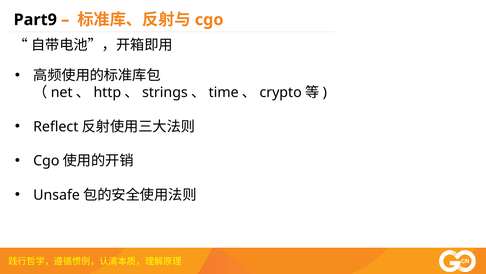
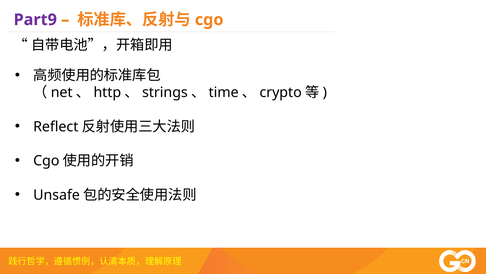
Part9 colour: black -> purple
